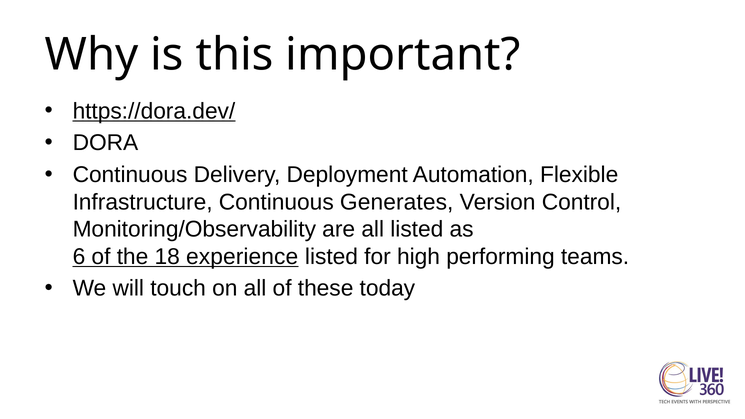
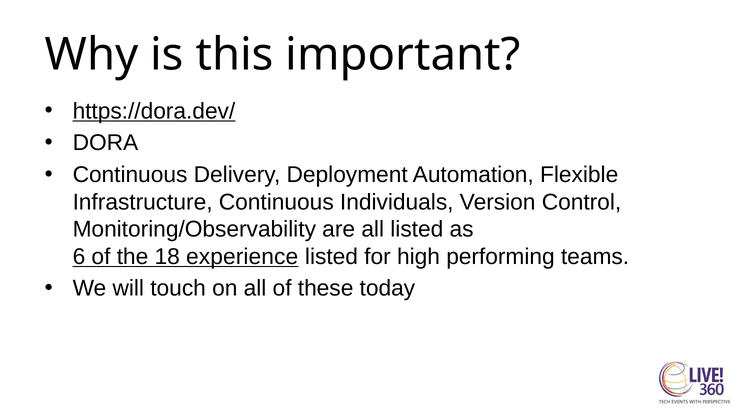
Generates: Generates -> Individuals
